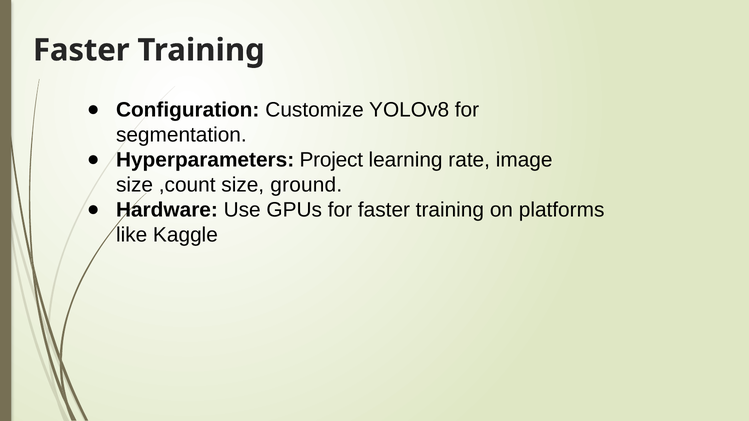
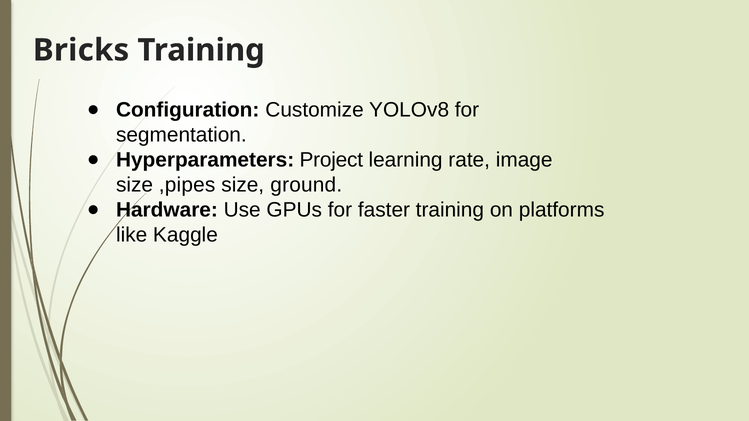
Faster at (81, 50): Faster -> Bricks
,count: ,count -> ,pipes
